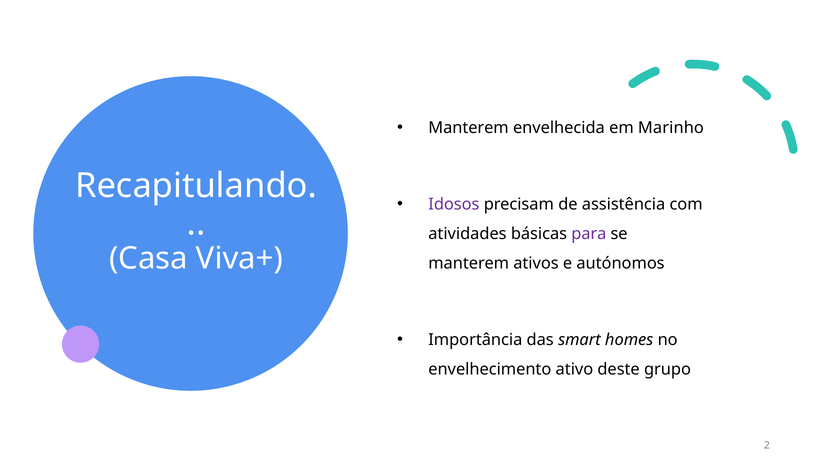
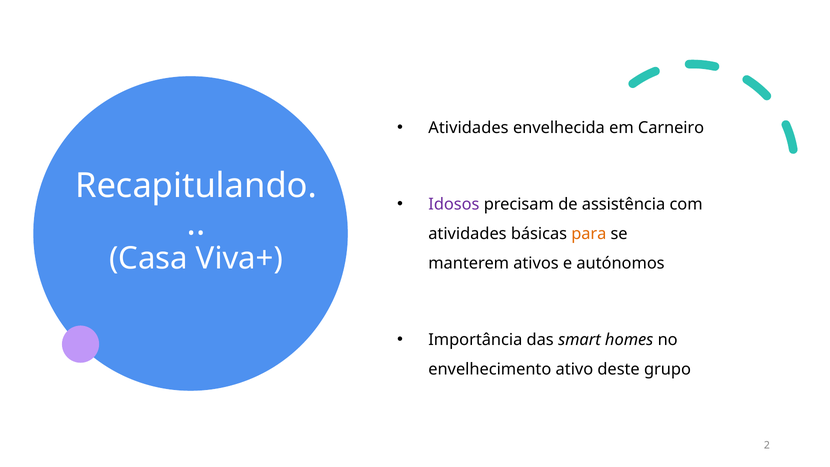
Manterem at (469, 128): Manterem -> Atividades
Marinho: Marinho -> Carneiro
para colour: purple -> orange
